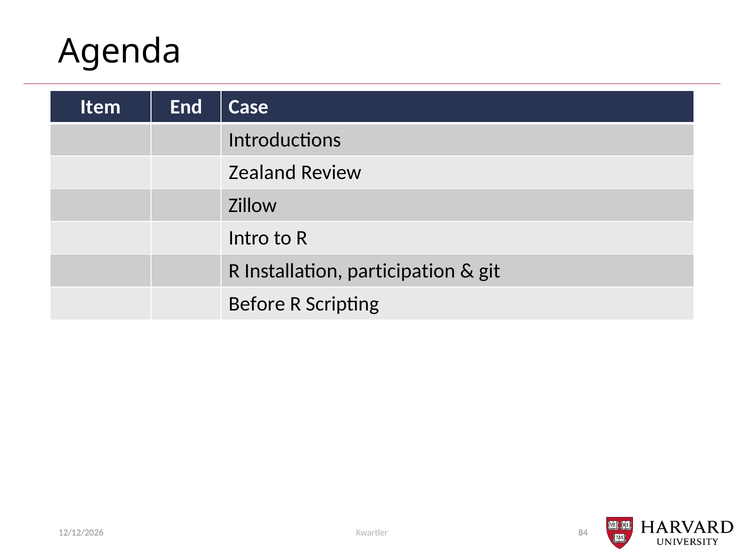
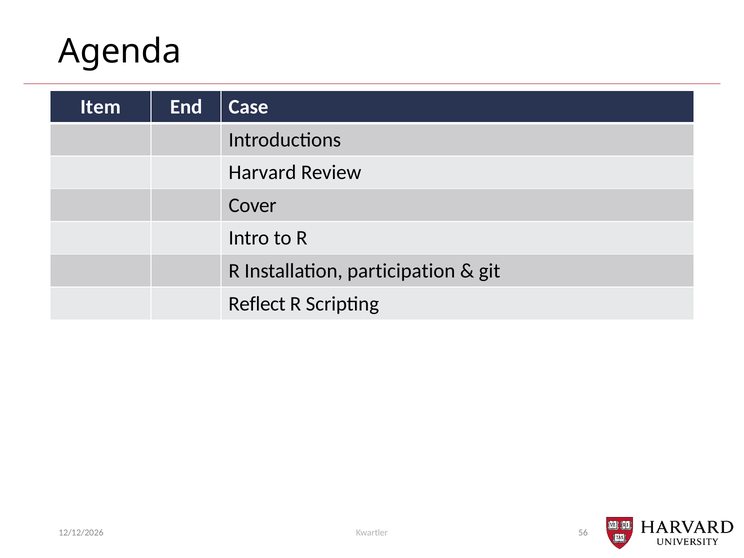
Zealand: Zealand -> Harvard
Zillow: Zillow -> Cover
Before: Before -> Reflect
84: 84 -> 56
